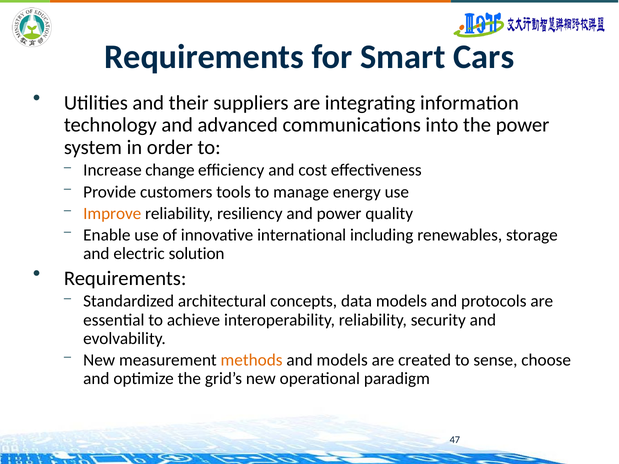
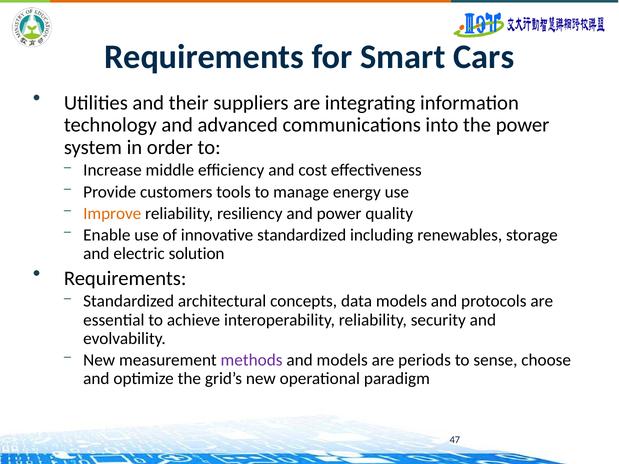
change: change -> middle
innovative international: international -> standardized
methods colour: orange -> purple
created: created -> periods
